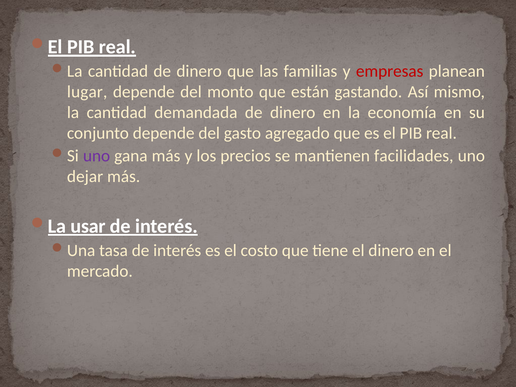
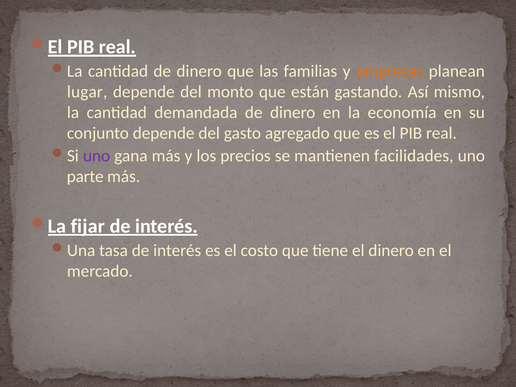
empresas colour: red -> orange
dejar: dejar -> parte
usar: usar -> fijar
